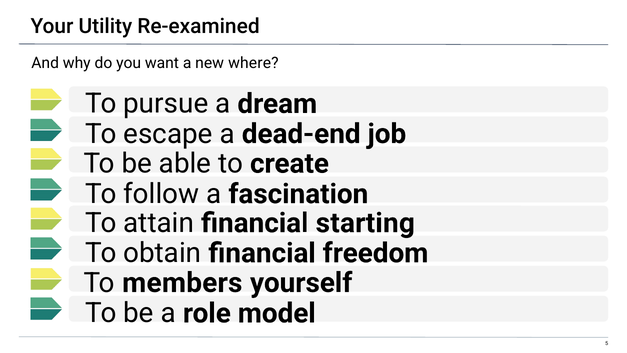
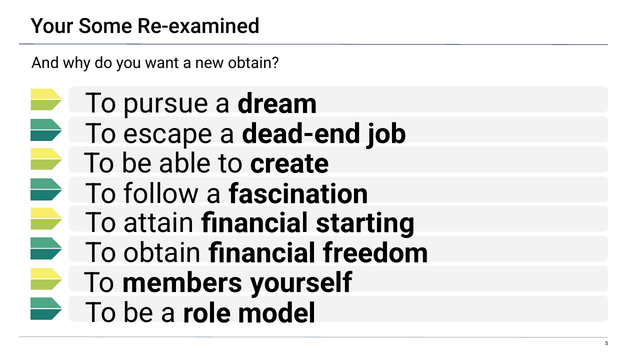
Utility: Utility -> Some
new where: where -> obtain
